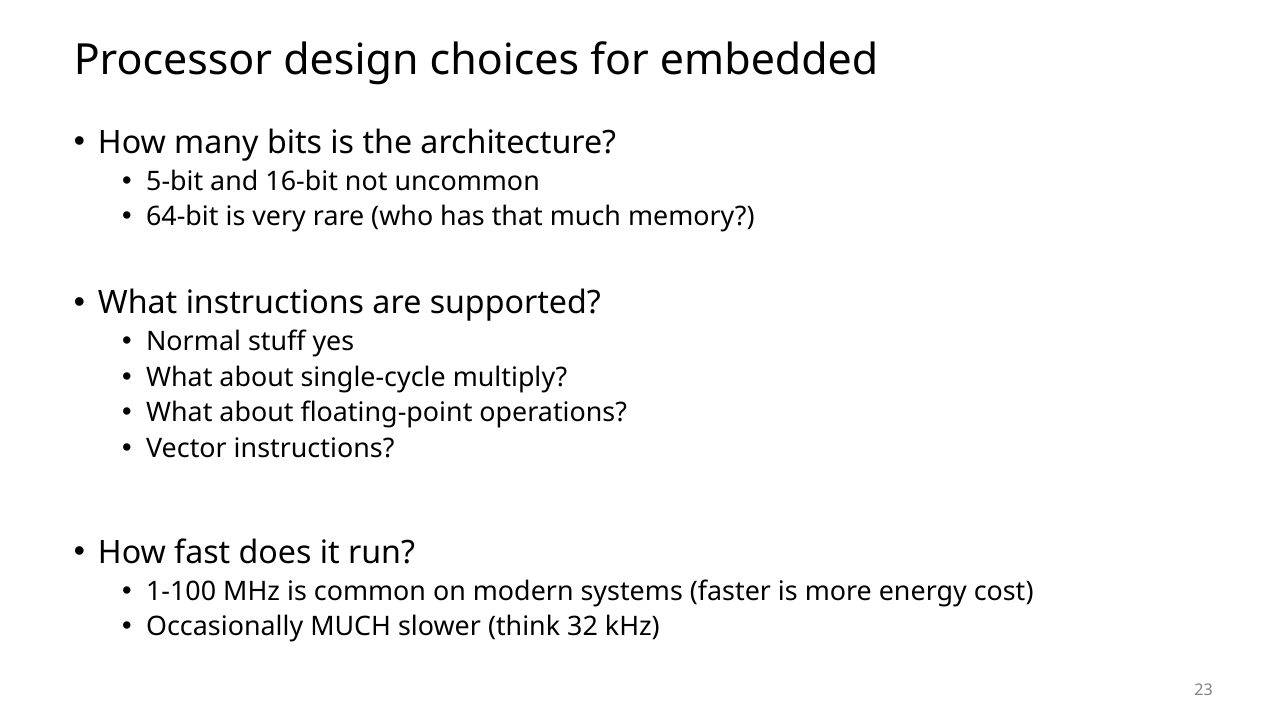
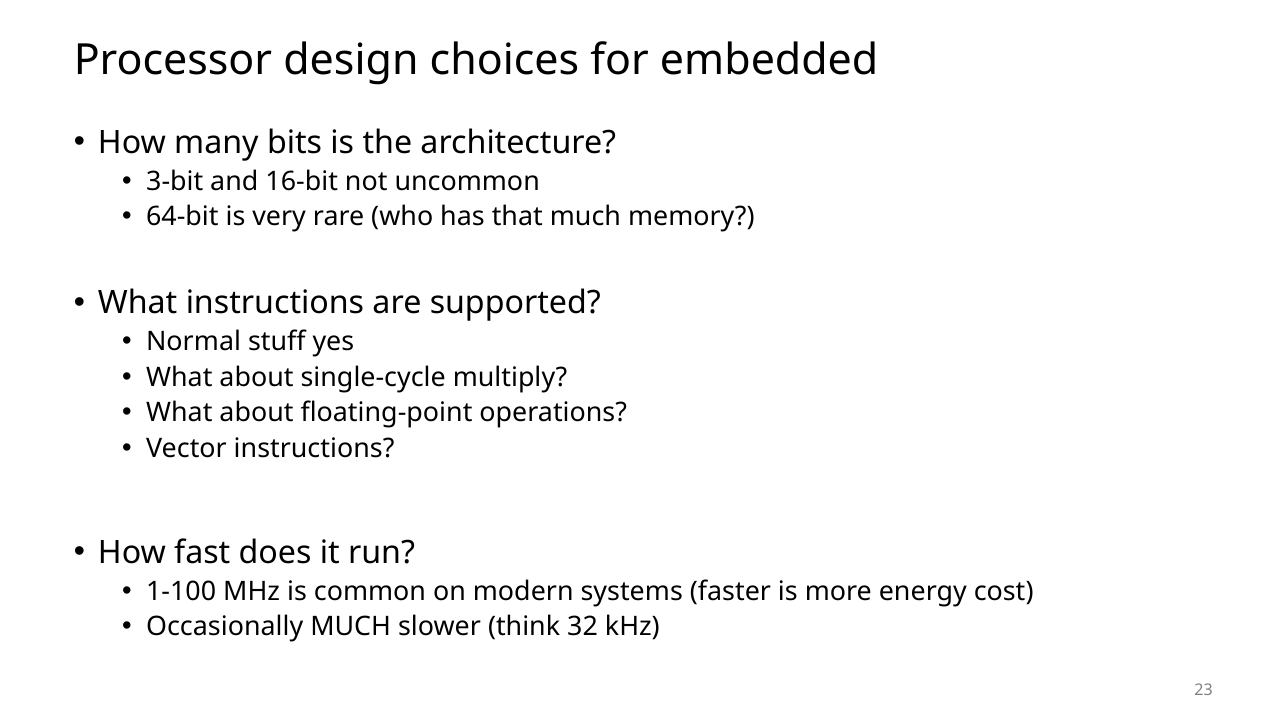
5-bit: 5-bit -> 3-bit
